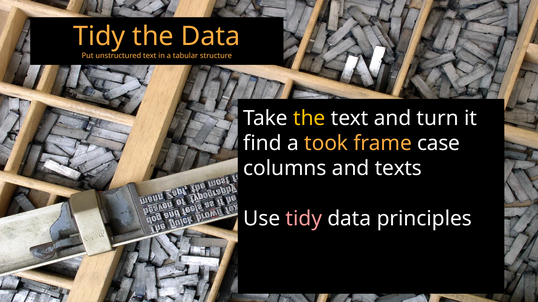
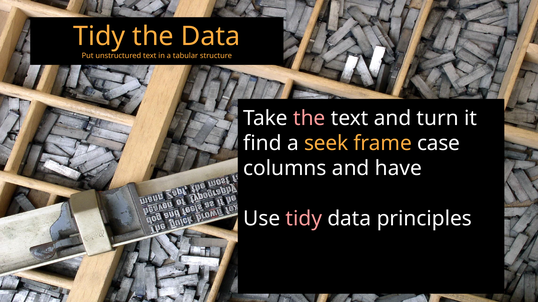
the at (309, 118) colour: yellow -> pink
took: took -> seek
texts: texts -> have
